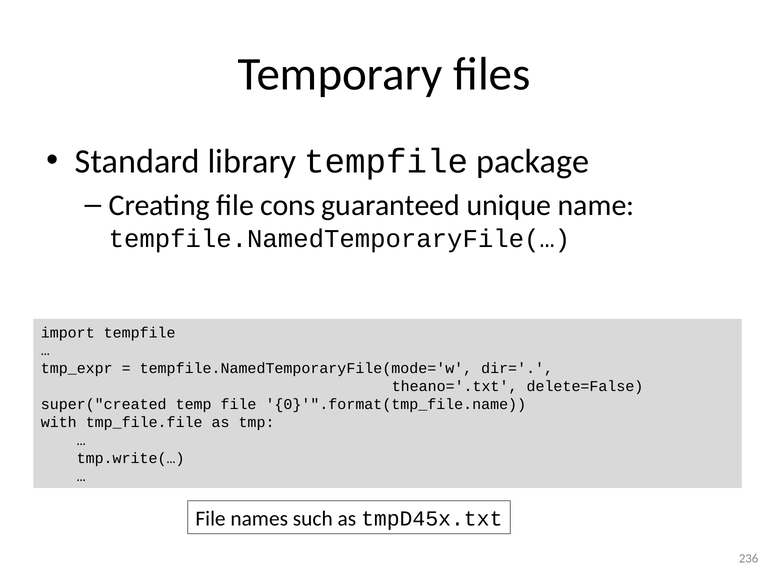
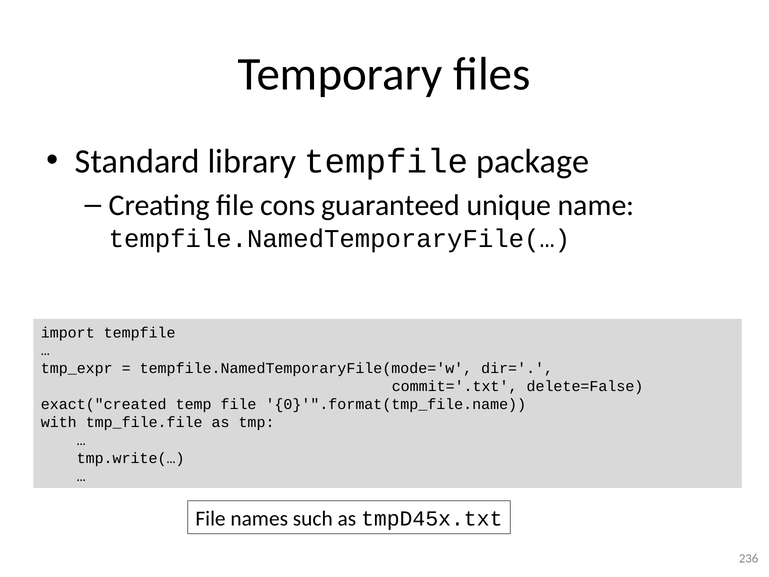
theano='.txt: theano='.txt -> commit='.txt
super("created: super("created -> exact("created
